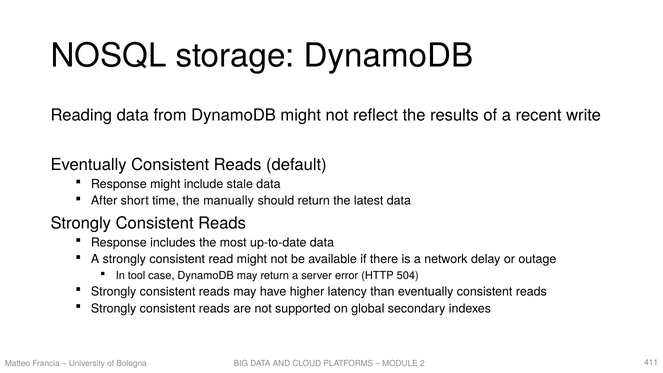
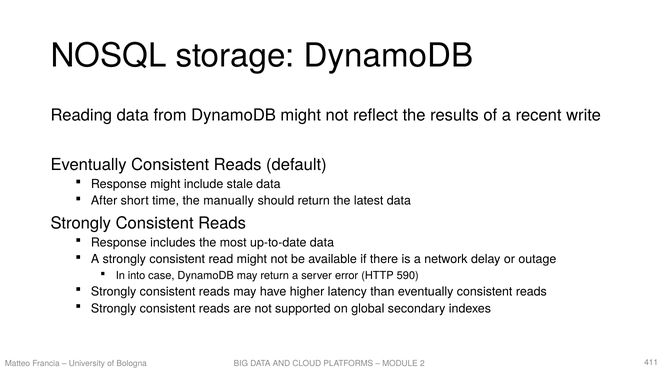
tool: tool -> into
504: 504 -> 590
